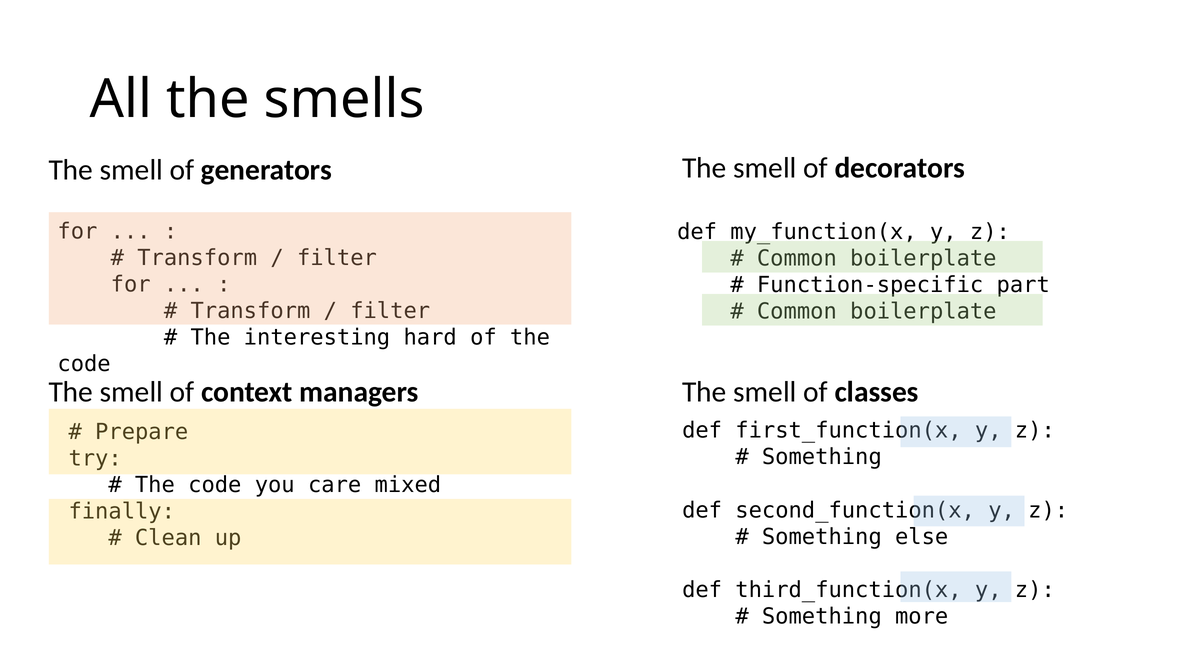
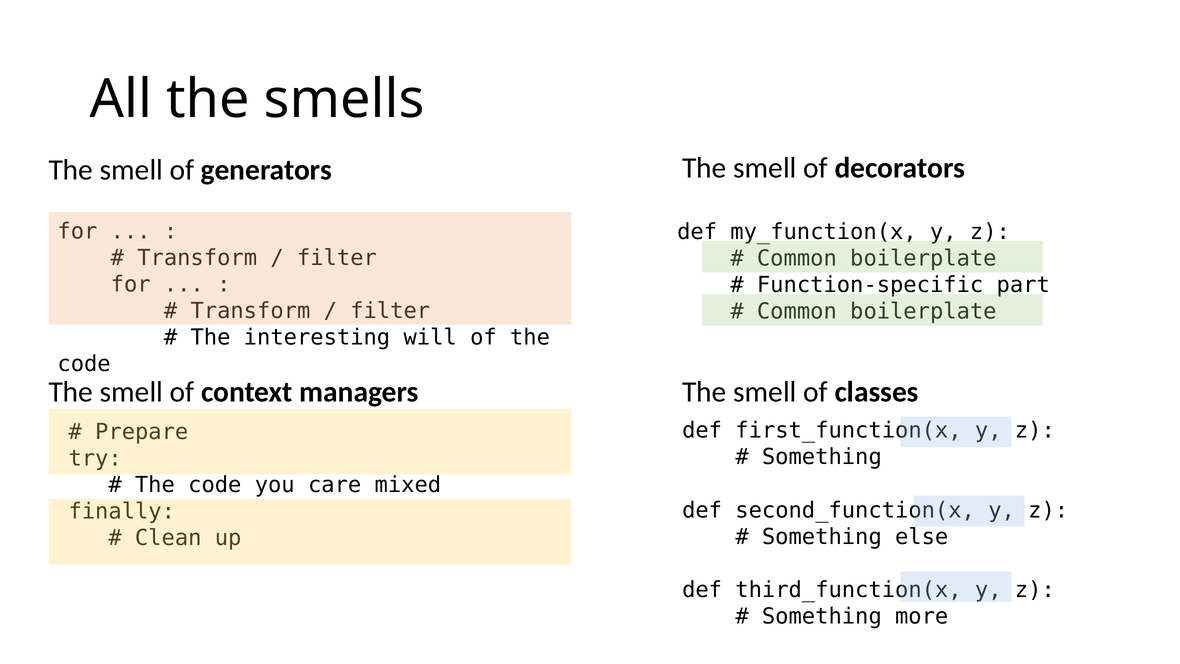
hard: hard -> will
